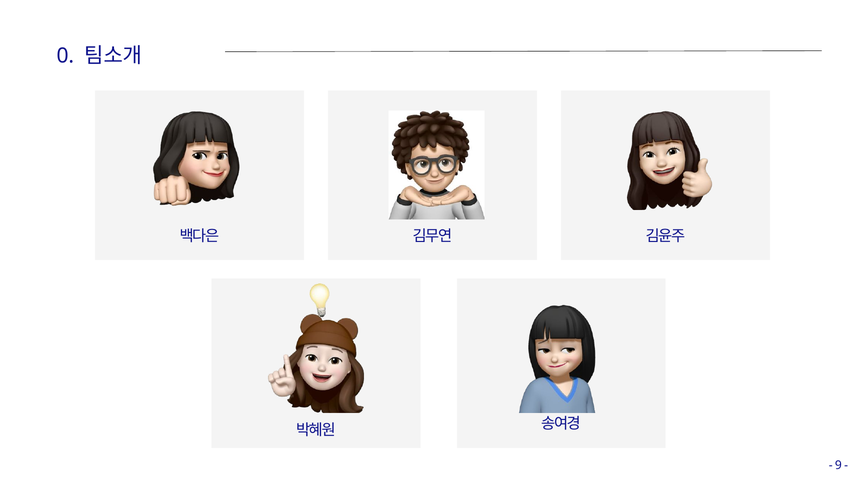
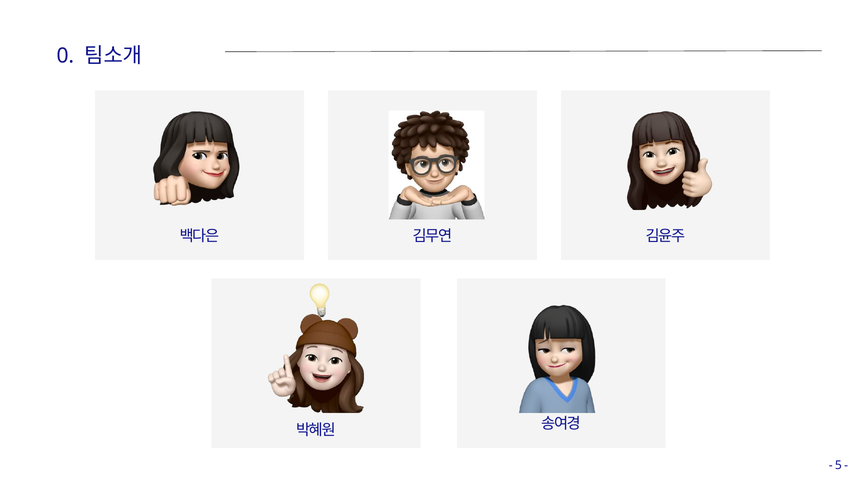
9: 9 -> 5
